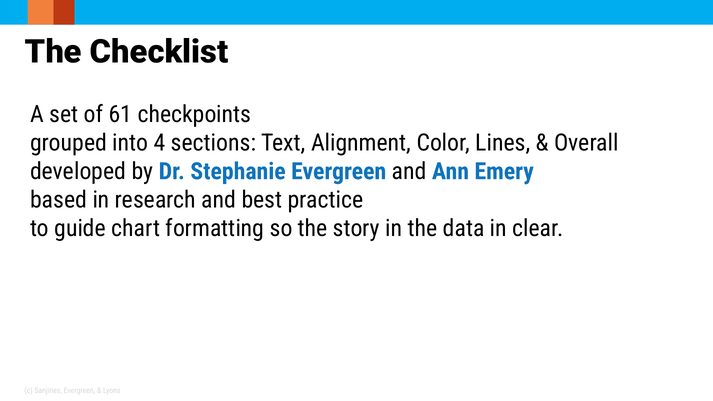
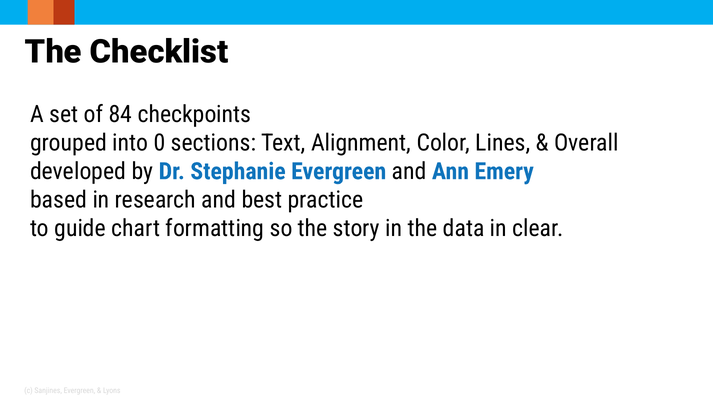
61: 61 -> 84
4: 4 -> 0
